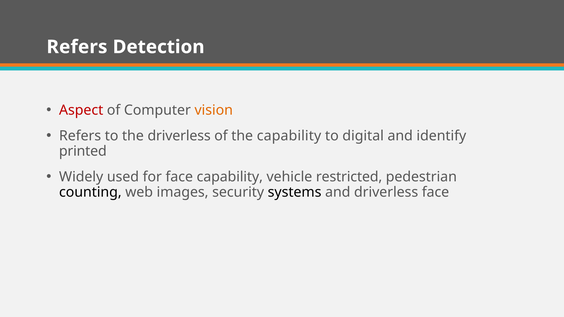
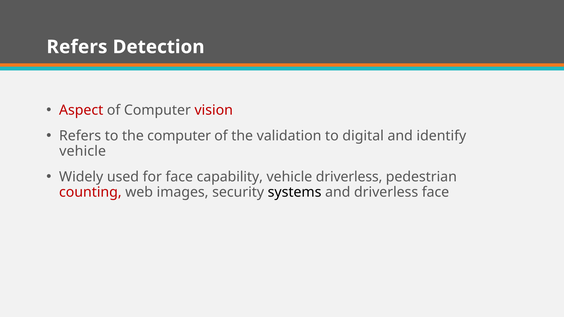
vision colour: orange -> red
the driverless: driverless -> computer
the capability: capability -> validation
printed at (83, 151): printed -> vehicle
vehicle restricted: restricted -> driverless
counting colour: black -> red
